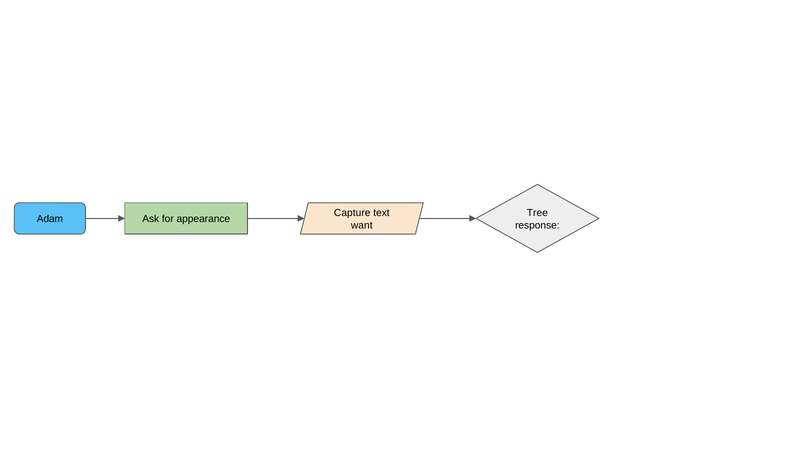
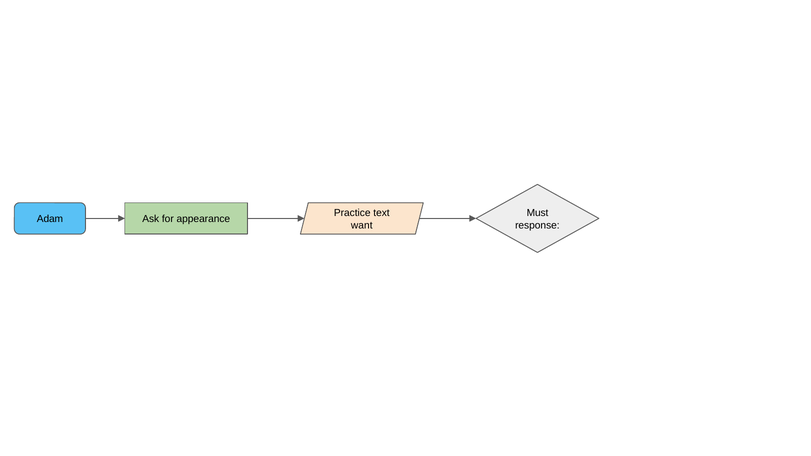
Capture: Capture -> Practice
Tree: Tree -> Must
